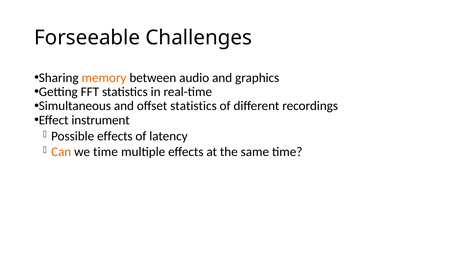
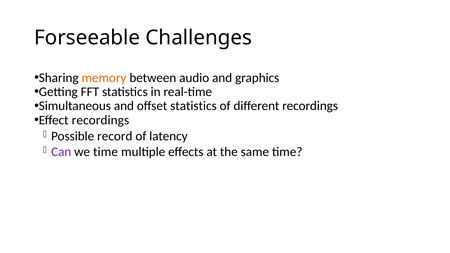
Effect instrument: instrument -> recordings
Possible effects: effects -> record
Can colour: orange -> purple
